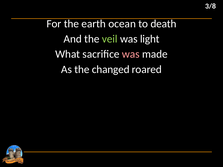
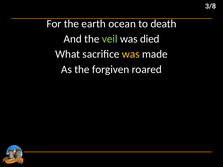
light: light -> died
was at (131, 54) colour: pink -> yellow
changed: changed -> forgiven
